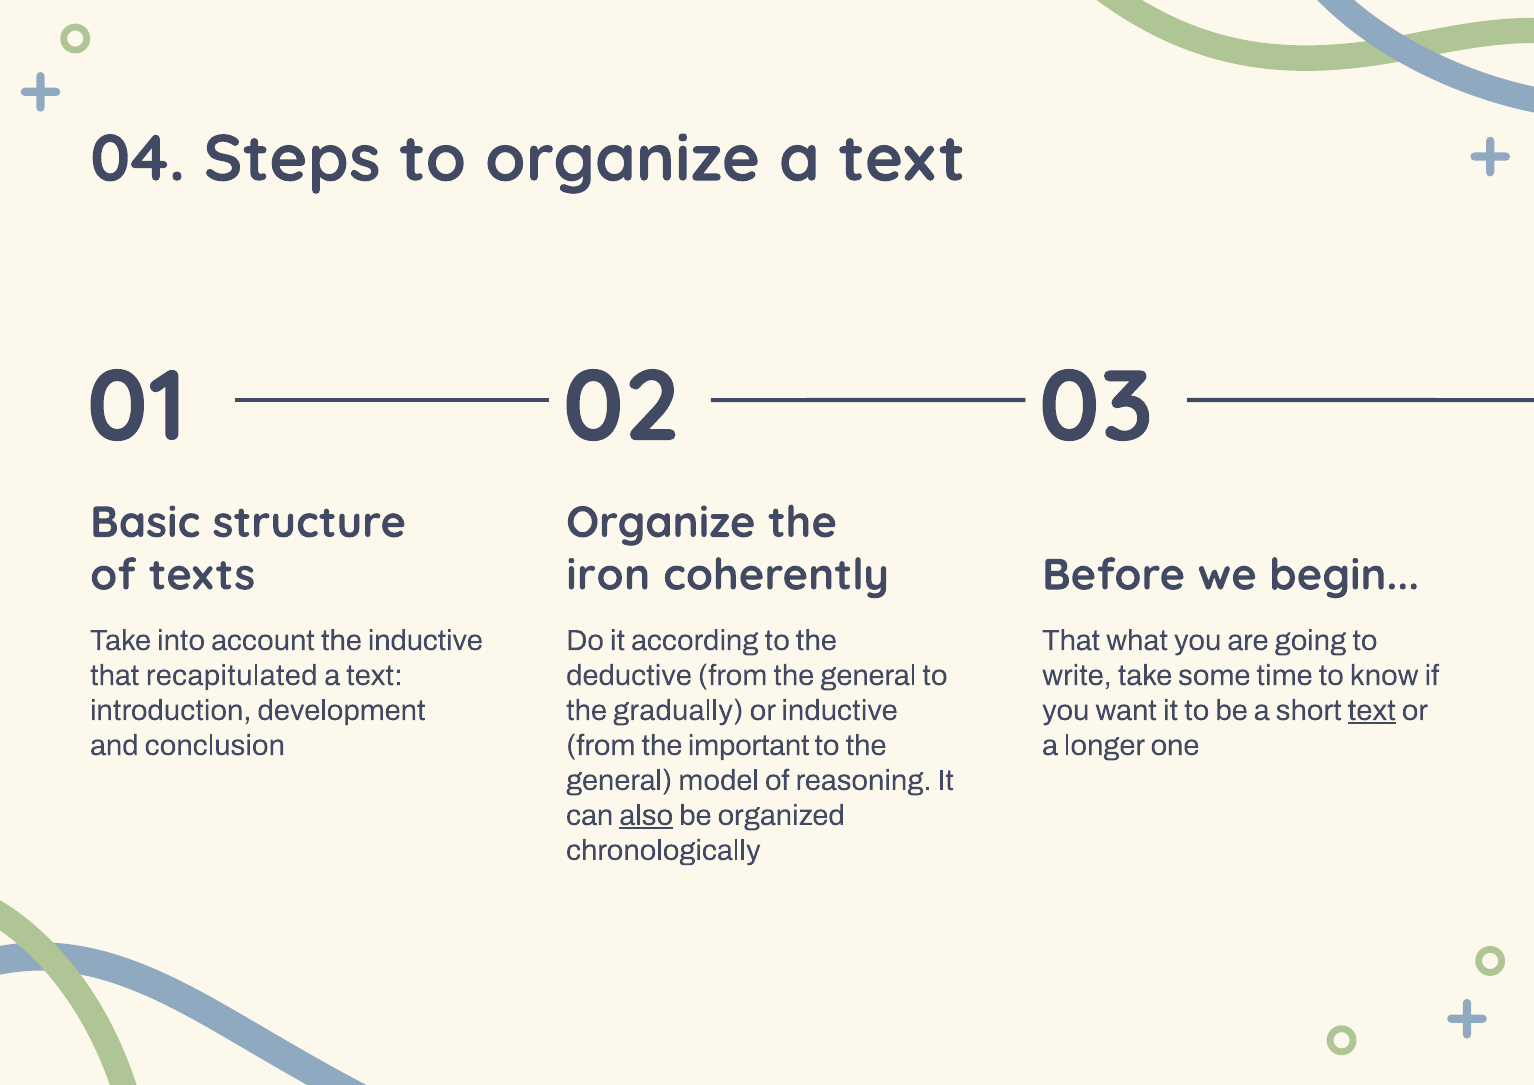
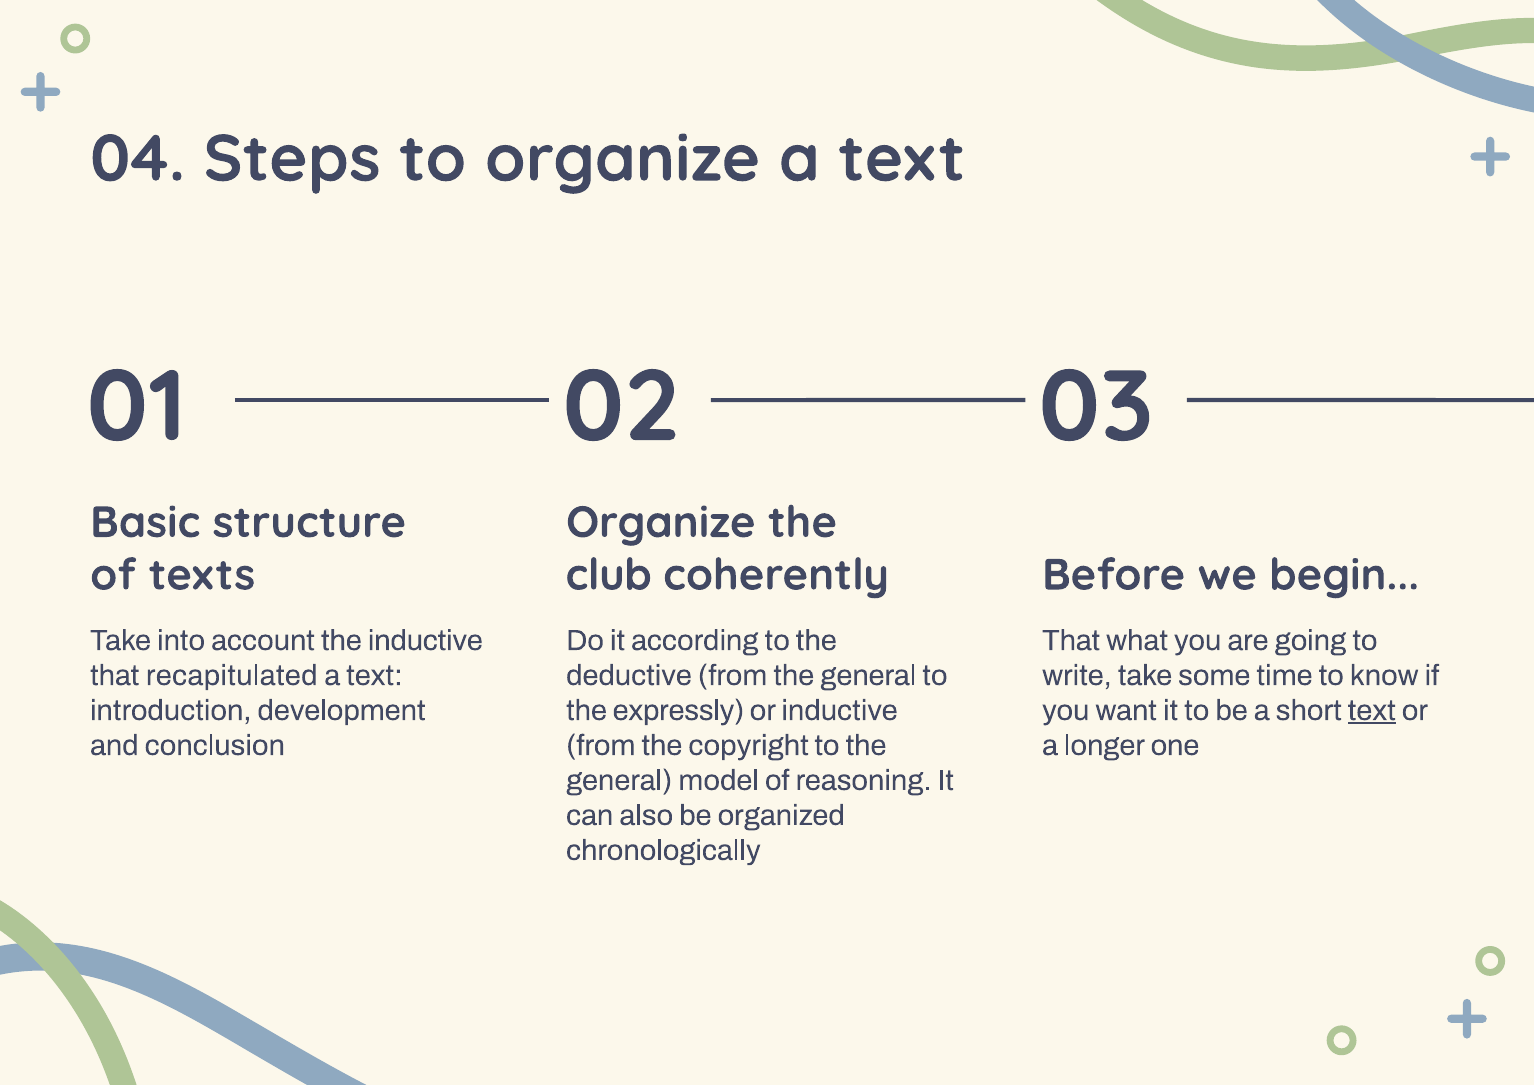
iron: iron -> club
gradually: gradually -> expressly
important: important -> copyright
also underline: present -> none
